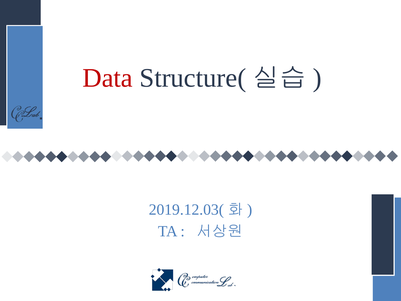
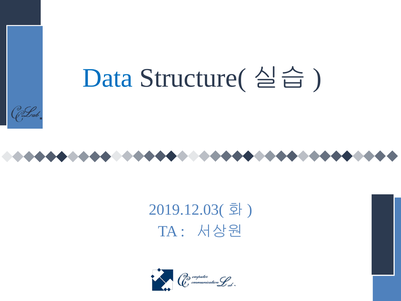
Data colour: red -> blue
